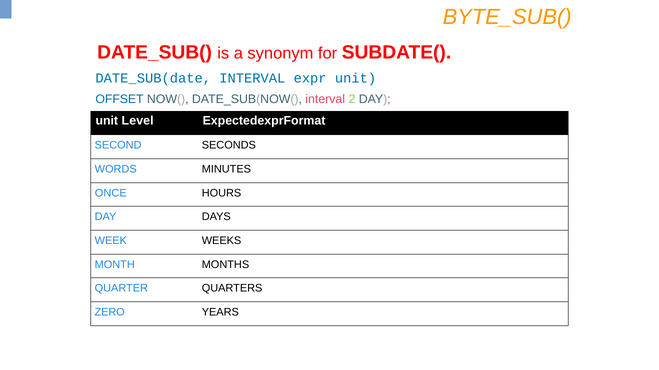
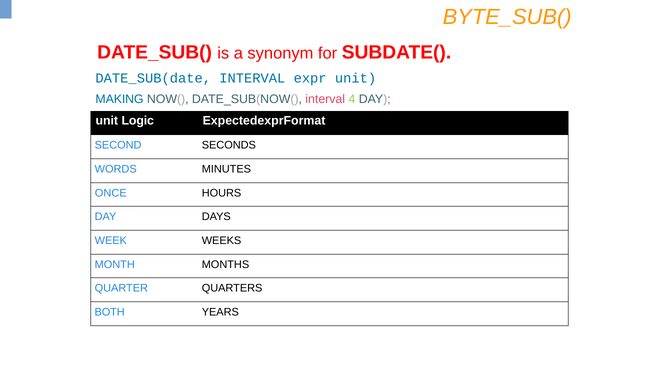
OFFSET: OFFSET -> MAKING
2: 2 -> 4
Level: Level -> Logic
ZERO: ZERO -> BOTH
